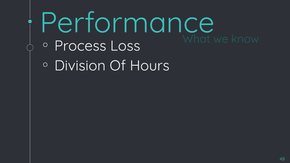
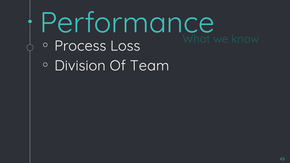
Of Hours: Hours -> Team
